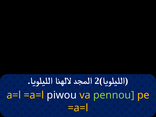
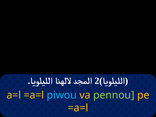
piwou colour: white -> light blue
